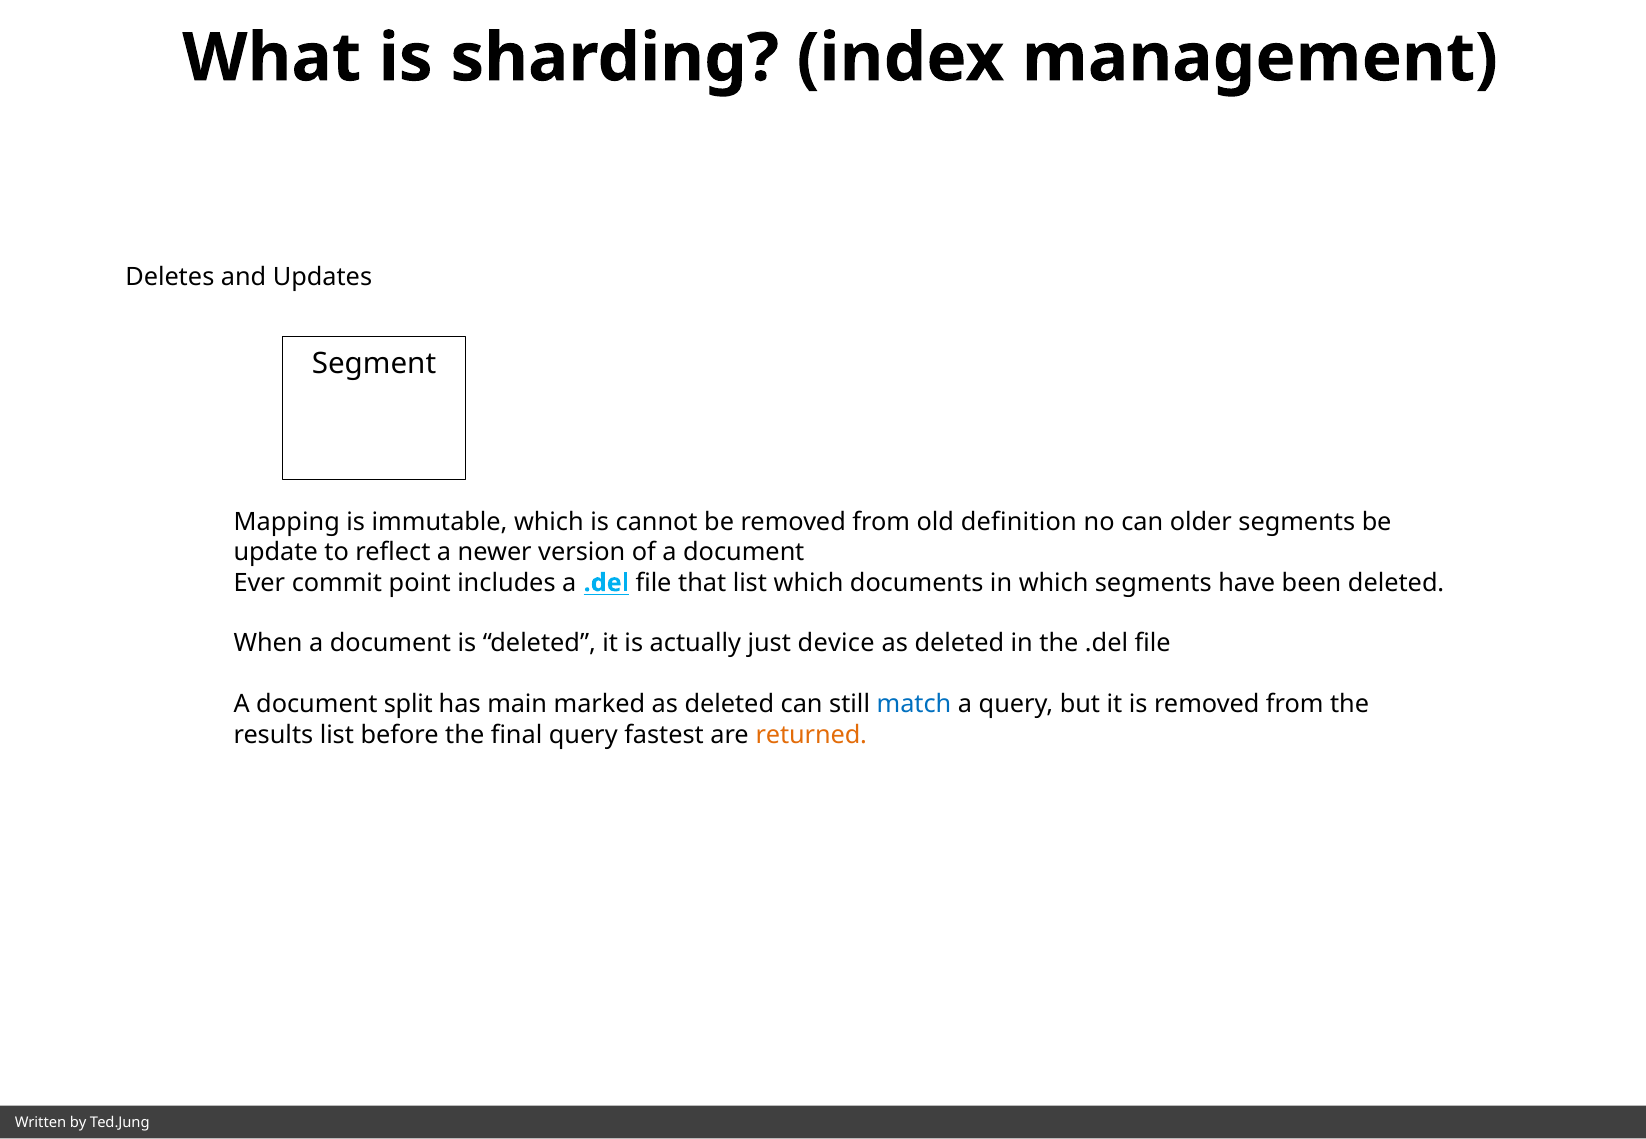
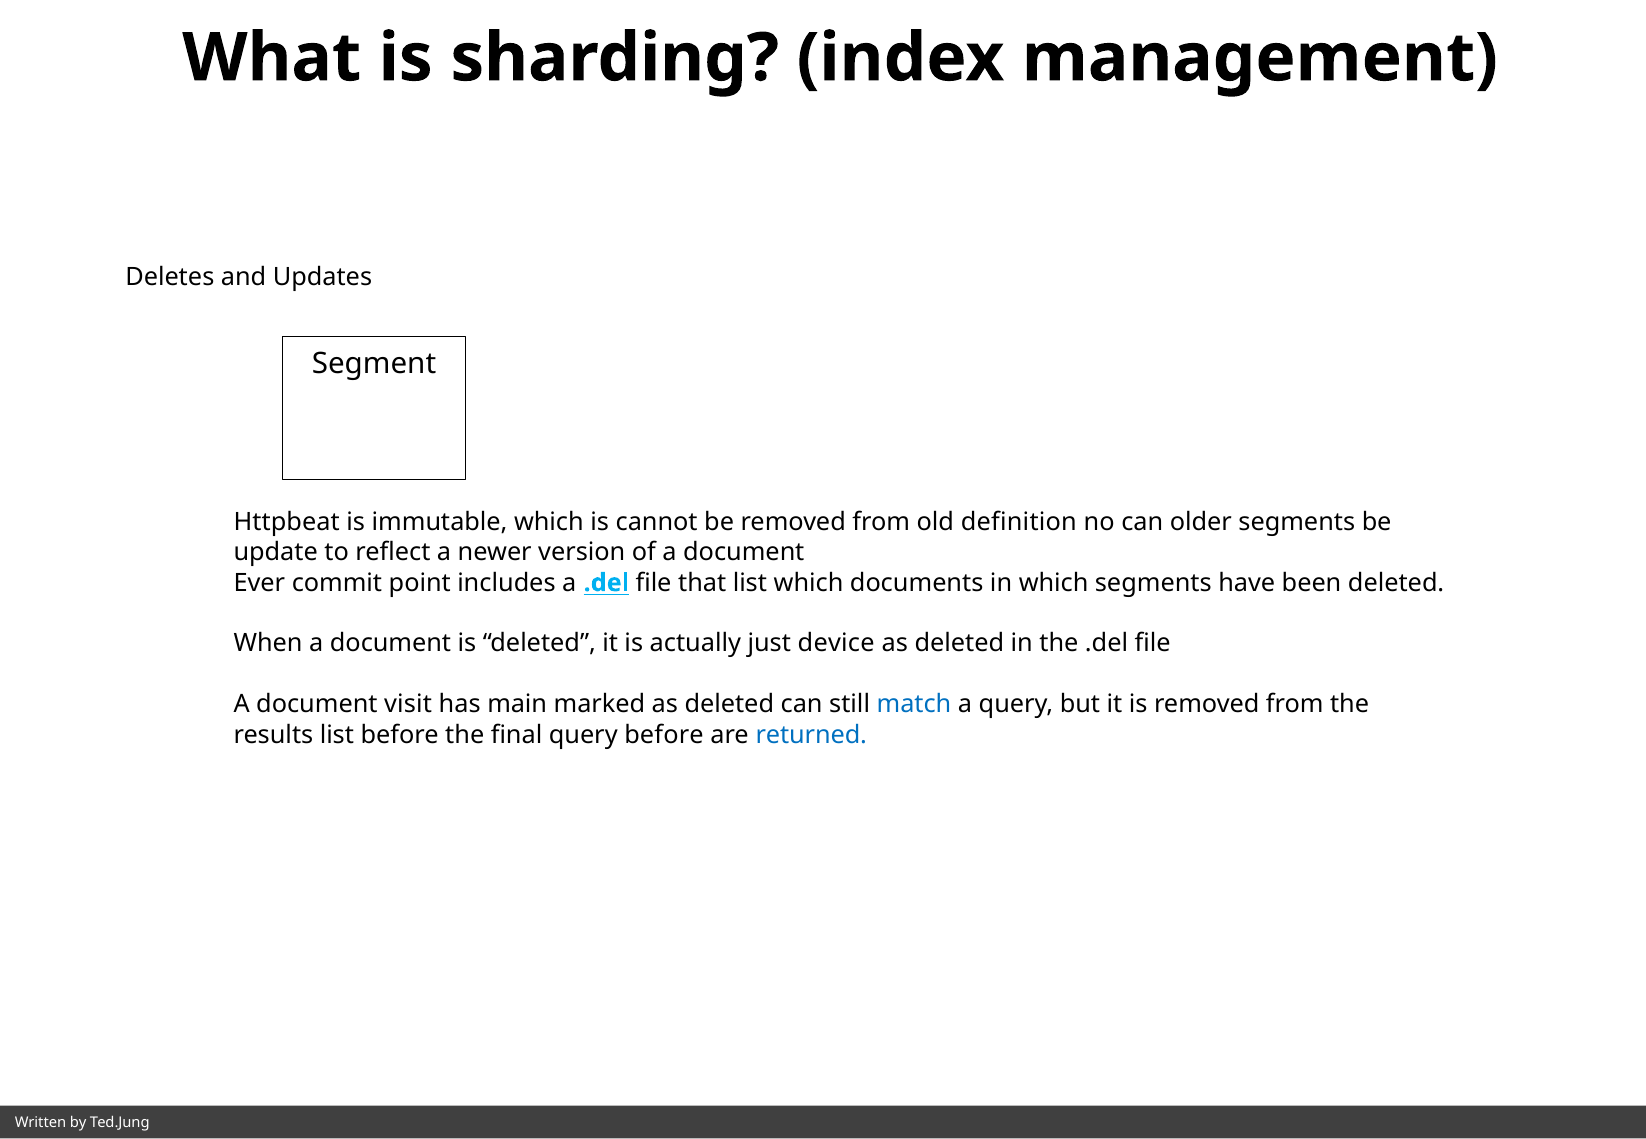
Mapping: Mapping -> Httpbeat
split: split -> visit
query fastest: fastest -> before
returned colour: orange -> blue
